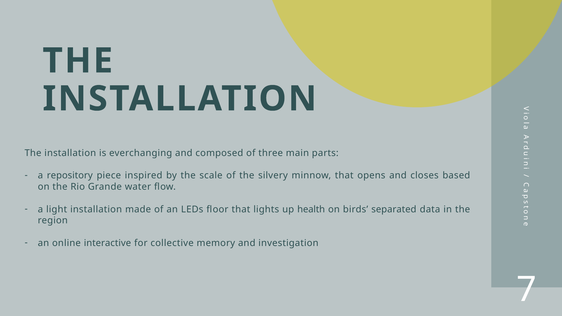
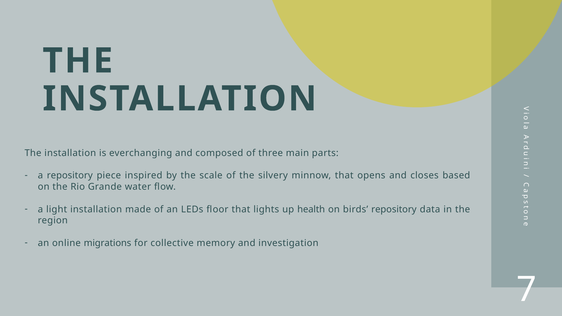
birds separated: separated -> repository
interactive: interactive -> migrations
